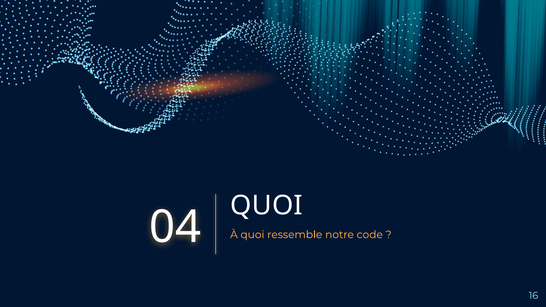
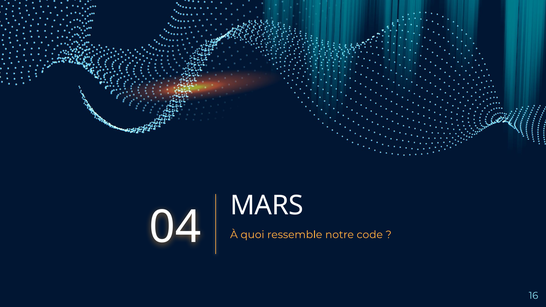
QUOI at (267, 206): QUOI -> MARS
